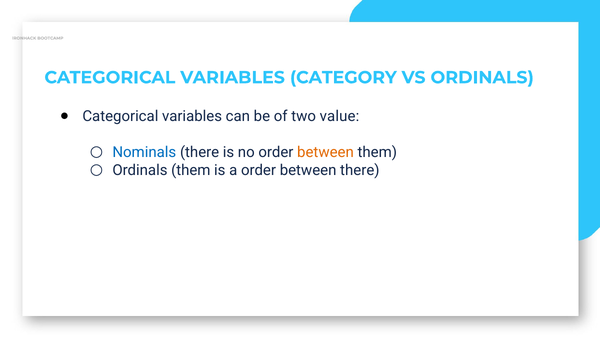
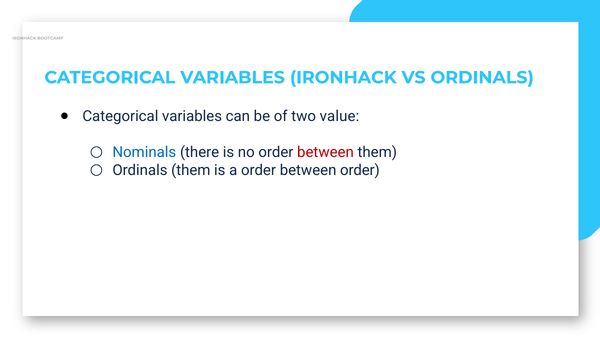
VARIABLES CATEGORY: CATEGORY -> IRONHACK
between at (325, 152) colour: orange -> red
between there: there -> order
